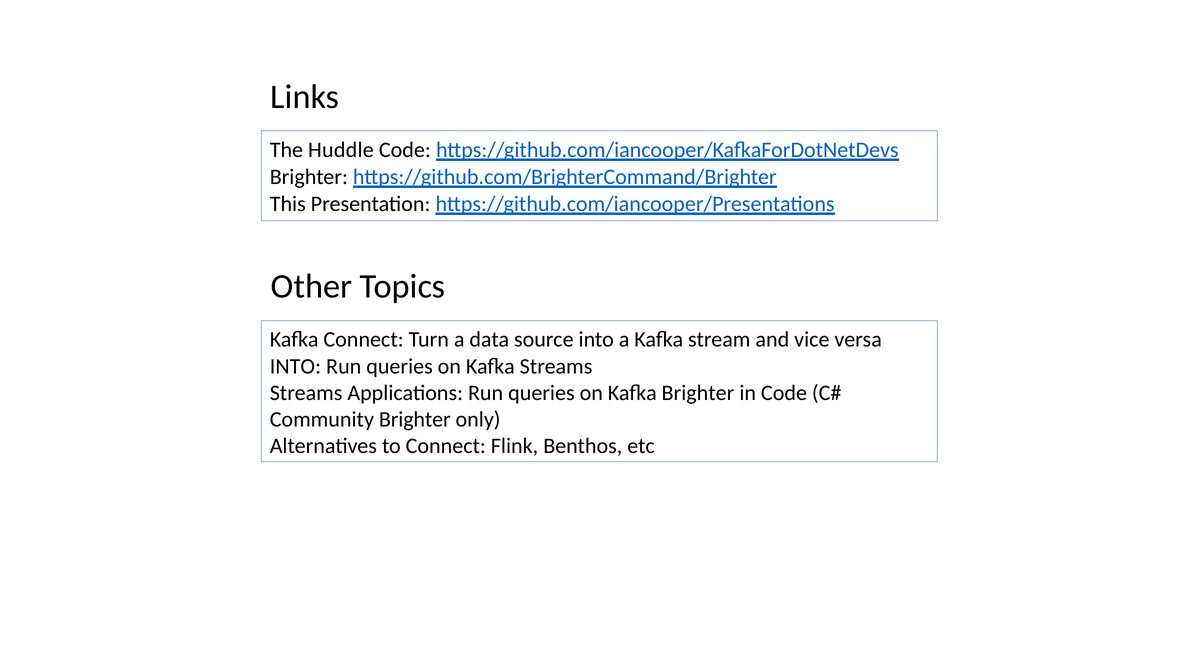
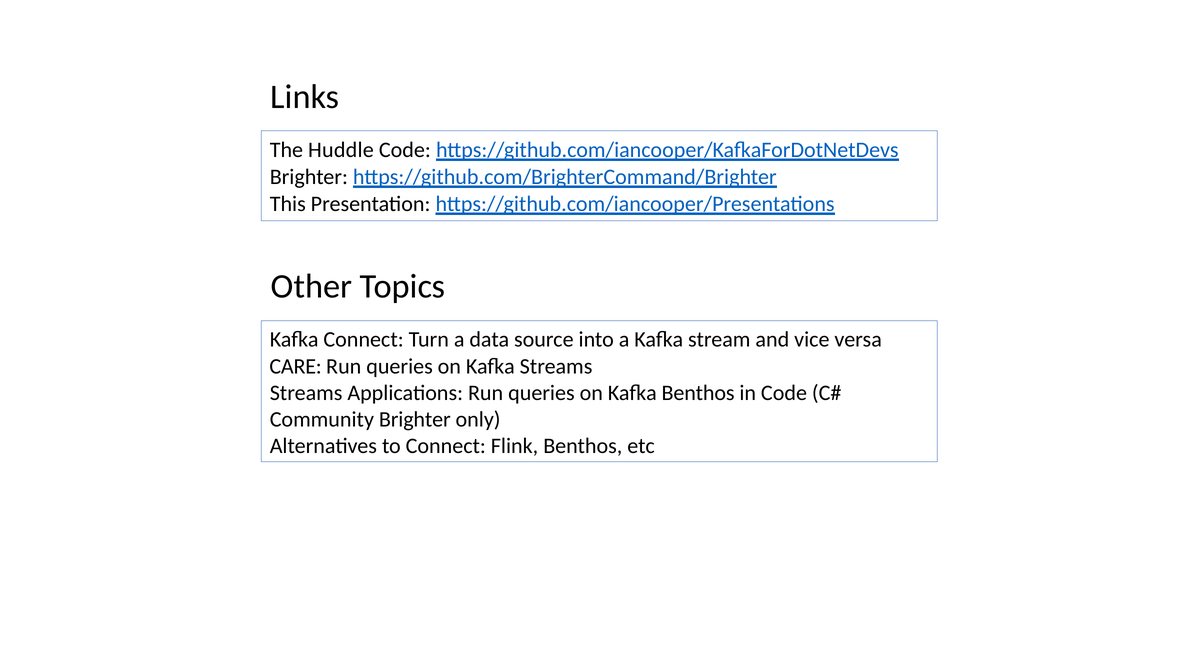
INTO at (295, 366): INTO -> CARE
Kafka Brighter: Brighter -> Benthos
